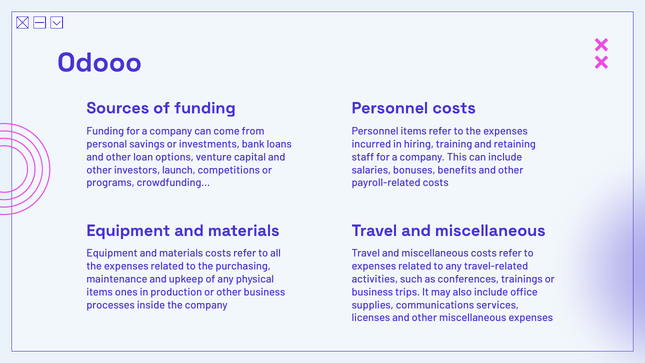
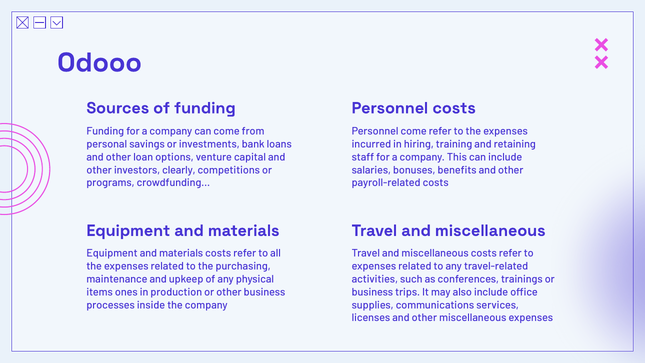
Personnel items: items -> come
launch: launch -> clearly
